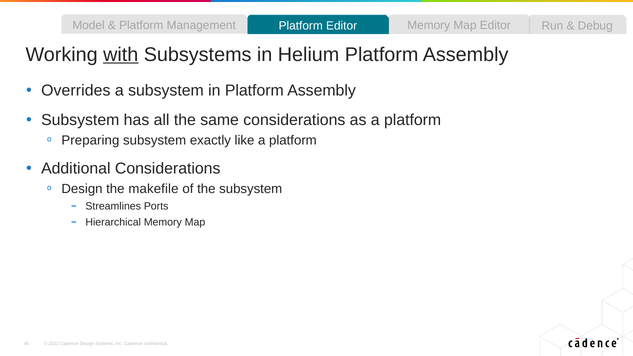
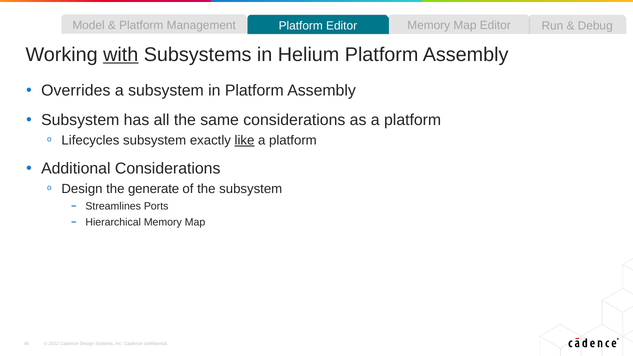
Preparing: Preparing -> Lifecycles
like underline: none -> present
makefile: makefile -> generate
